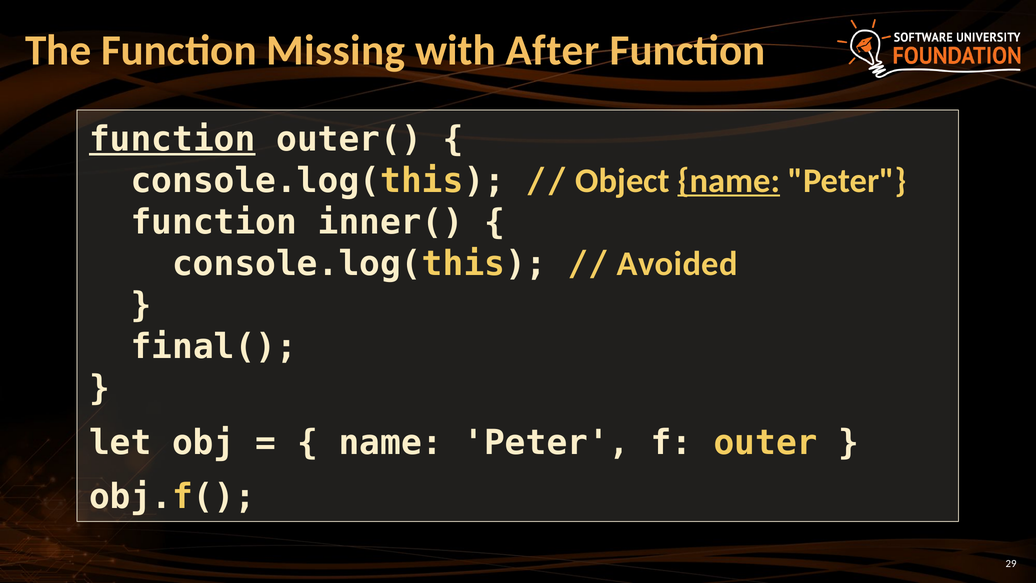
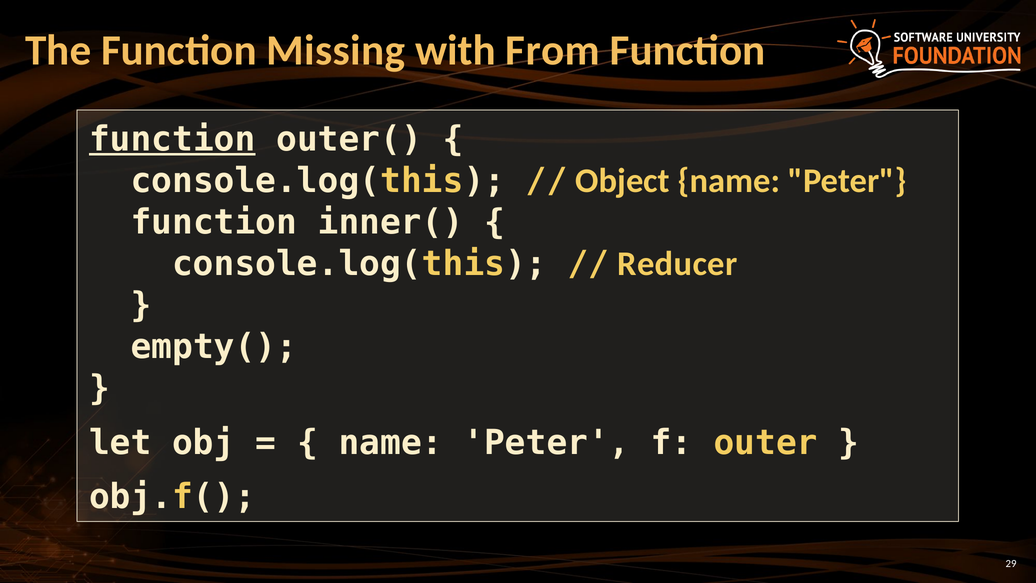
After: After -> From
name at (729, 181) underline: present -> none
Avoided: Avoided -> Reducer
final(: final( -> empty(
